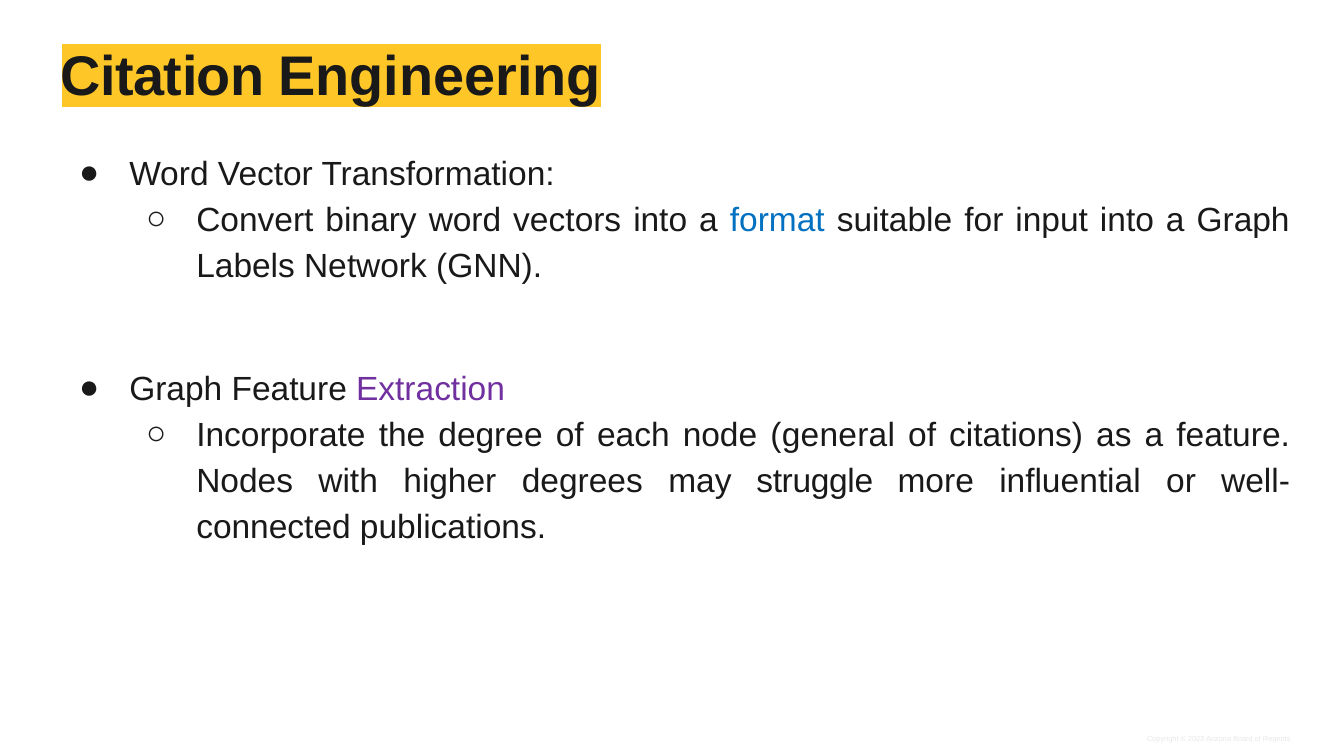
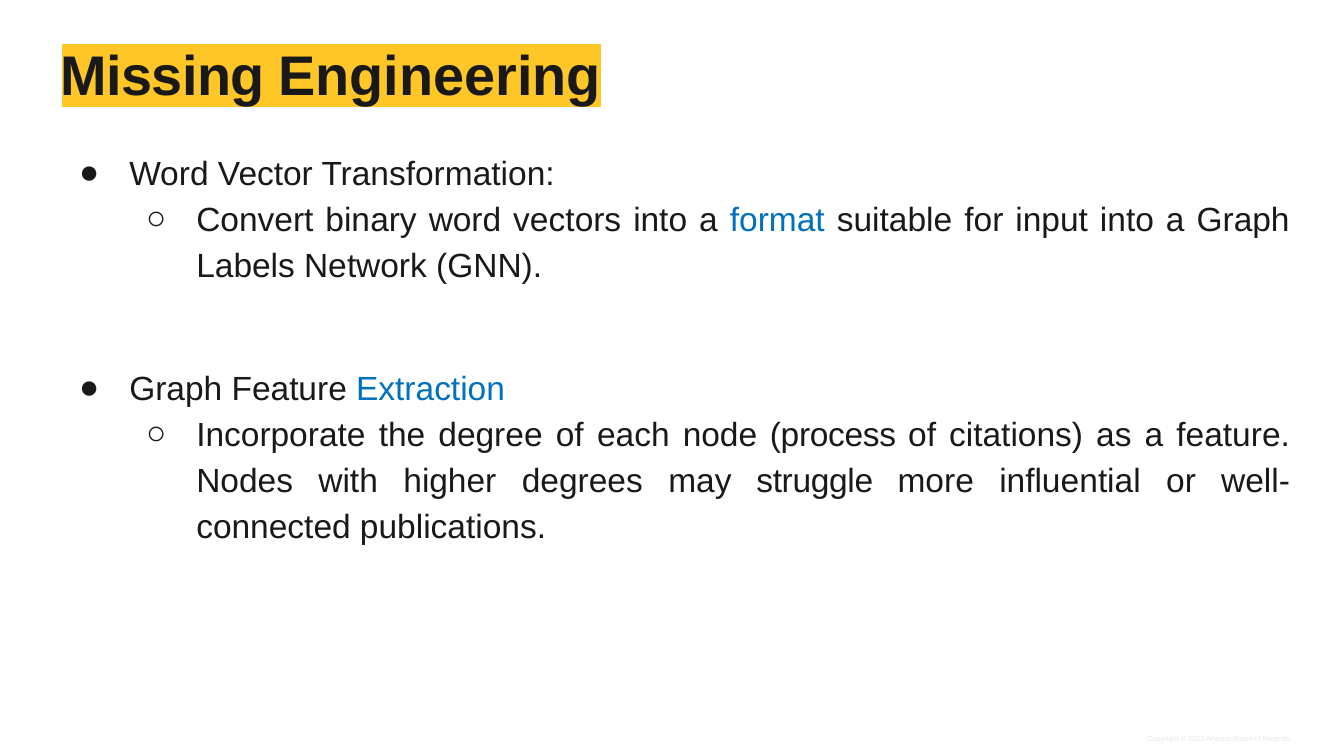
Citation: Citation -> Missing
Extraction colour: purple -> blue
general: general -> process
